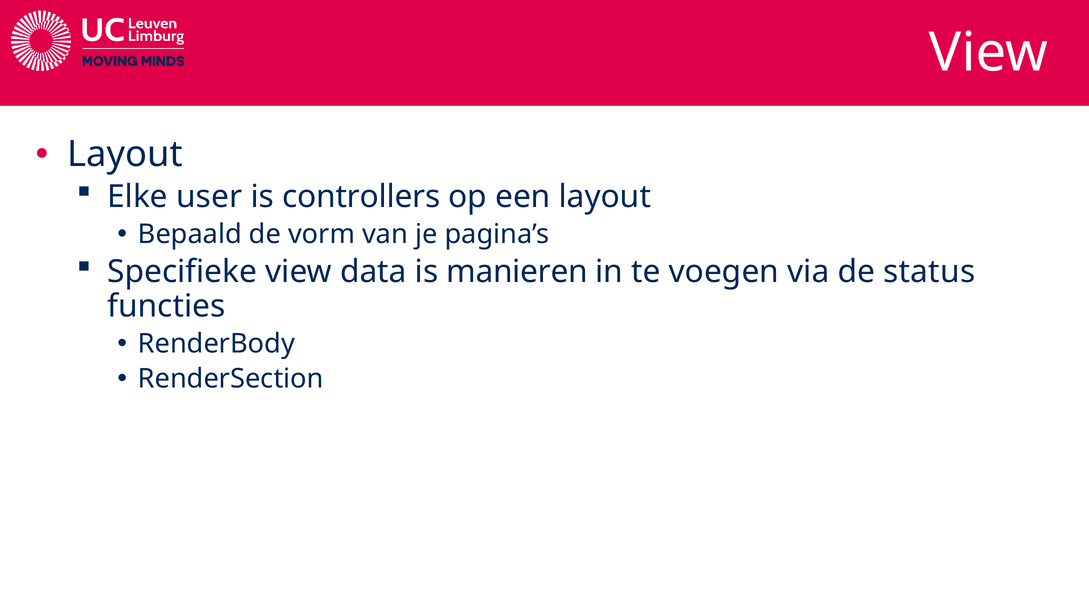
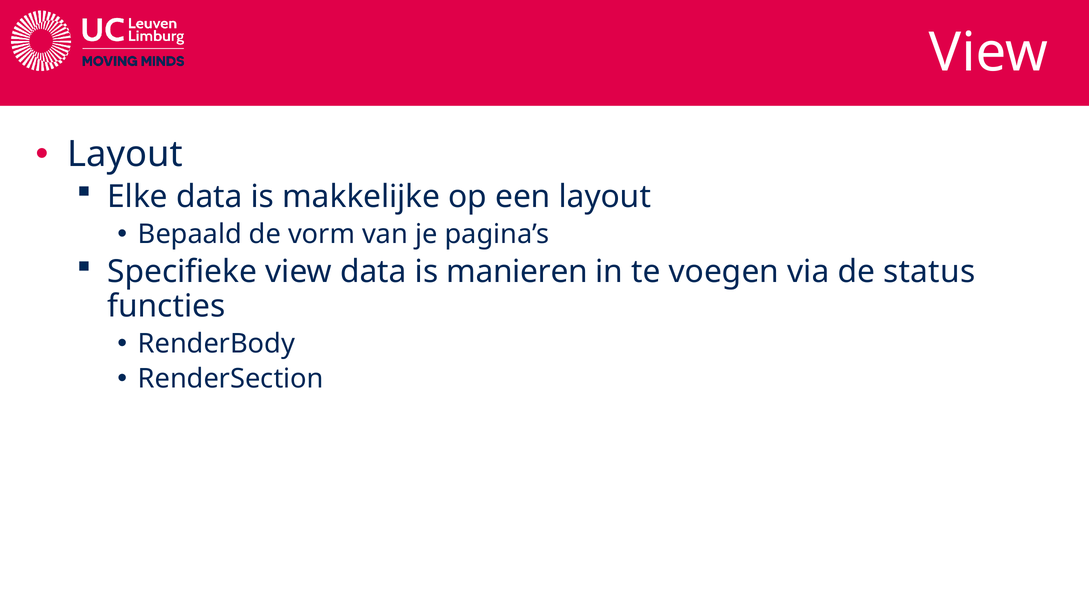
Elke user: user -> data
controllers: controllers -> makkelijke
